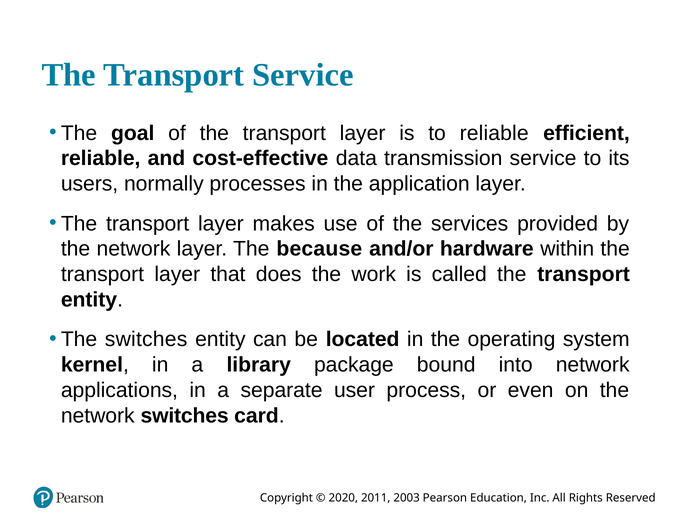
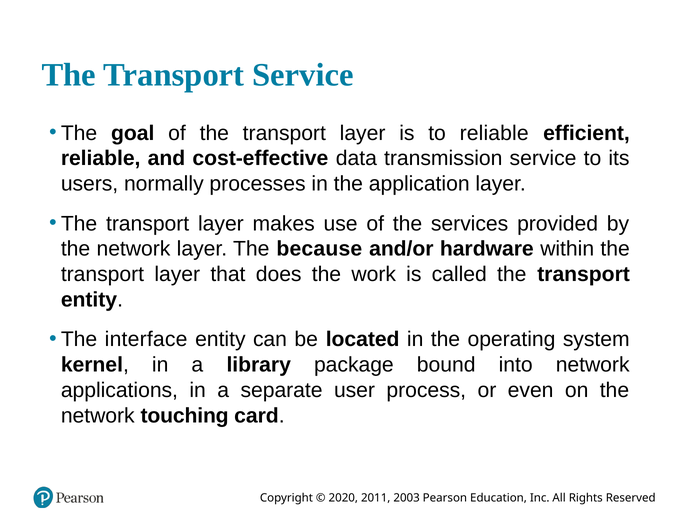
The switches: switches -> interface
network switches: switches -> touching
